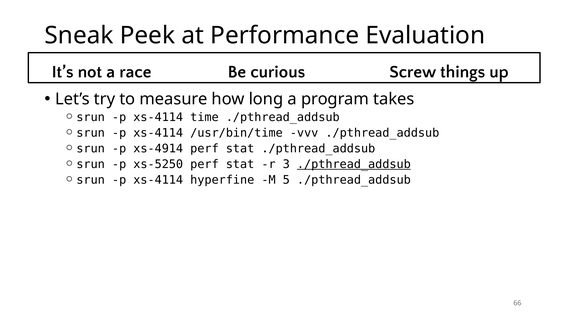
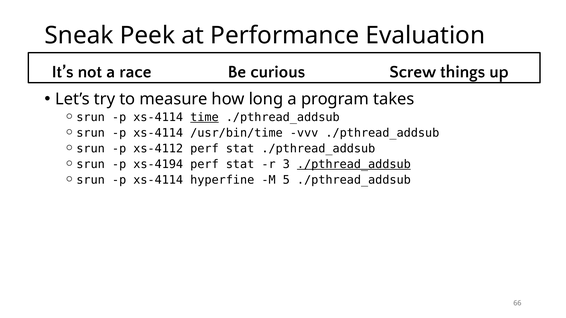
time underline: none -> present
xs-4914: xs-4914 -> xs-4112
xs-5250: xs-5250 -> xs-4194
